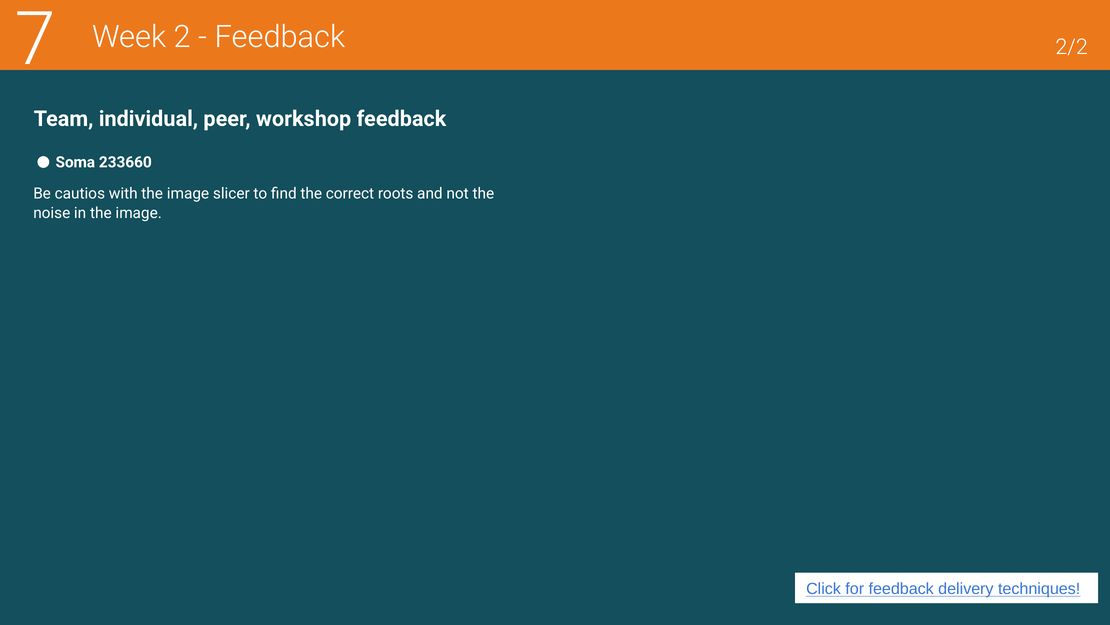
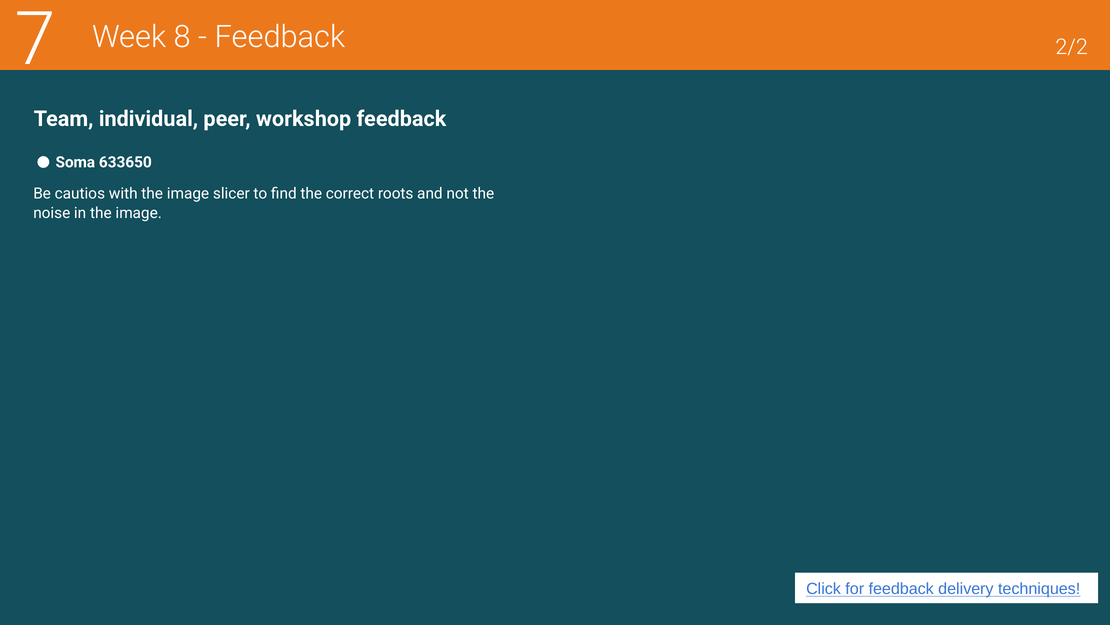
2: 2 -> 8
233660: 233660 -> 633650
